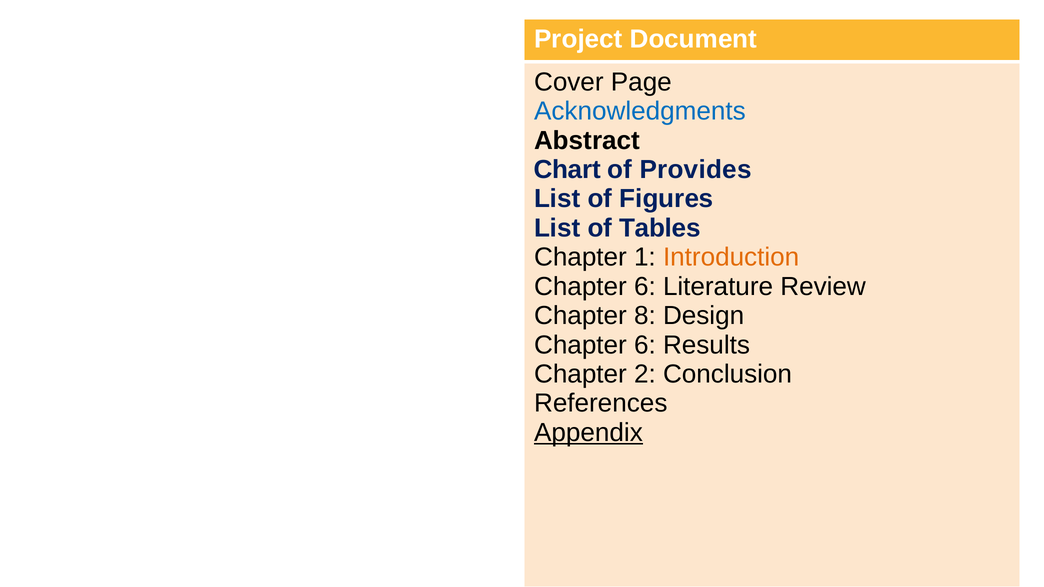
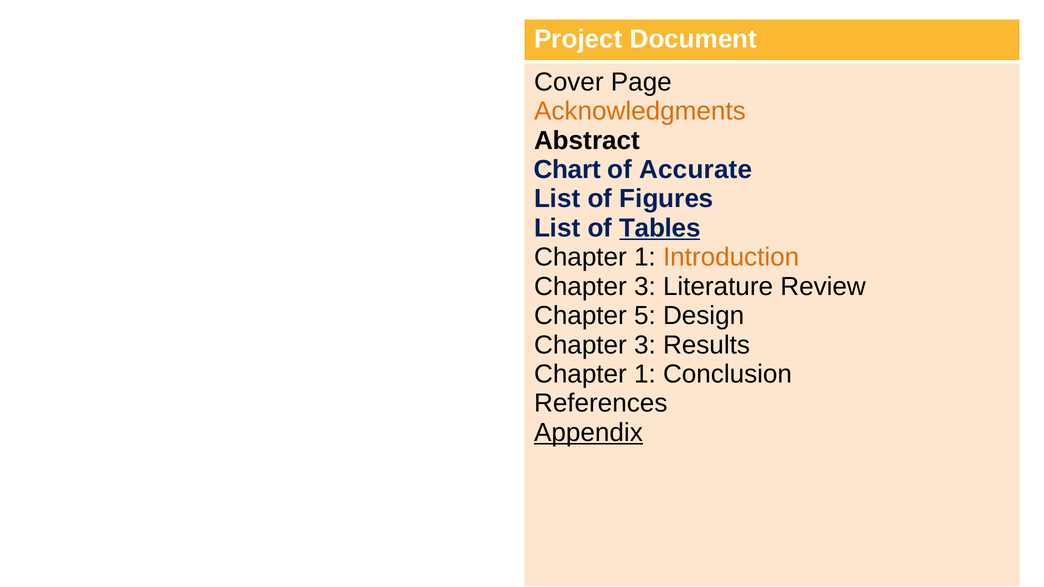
Acknowledgments colour: blue -> orange
Provides: Provides -> Accurate
Tables underline: none -> present
6 at (645, 287): 6 -> 3
8: 8 -> 5
6 at (645, 345): 6 -> 3
2 at (645, 374): 2 -> 1
